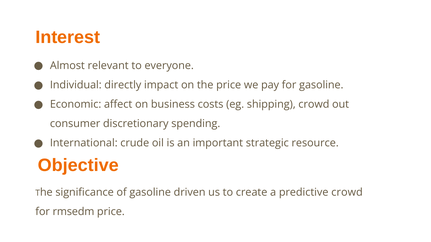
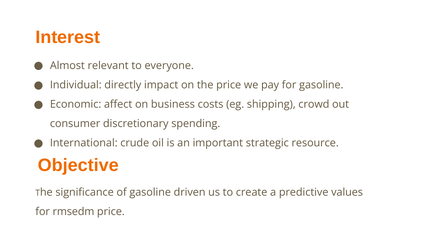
predictive crowd: crowd -> values
